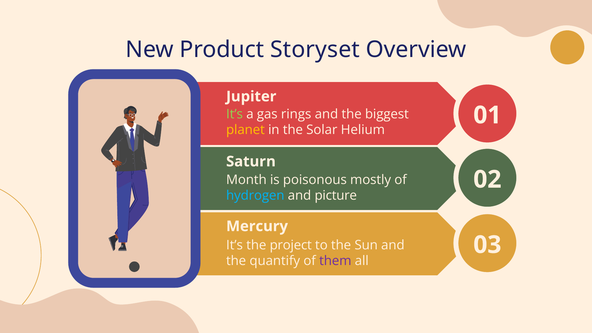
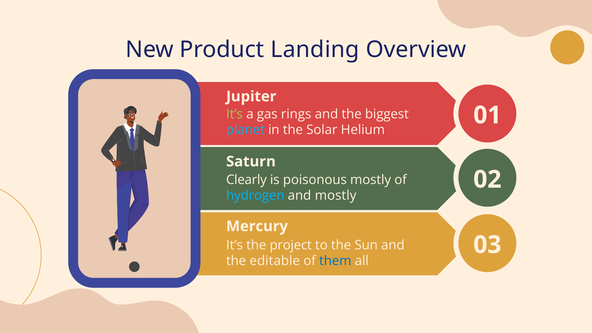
Storyset: Storyset -> Landing
planet colour: yellow -> light blue
Month: Month -> Clearly
and picture: picture -> mostly
quantify: quantify -> editable
them colour: purple -> blue
